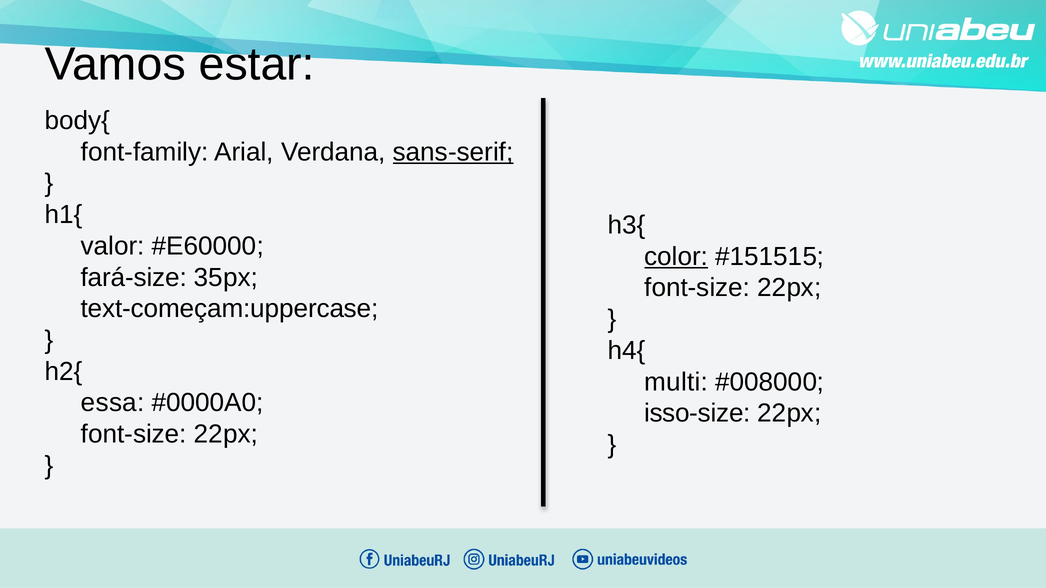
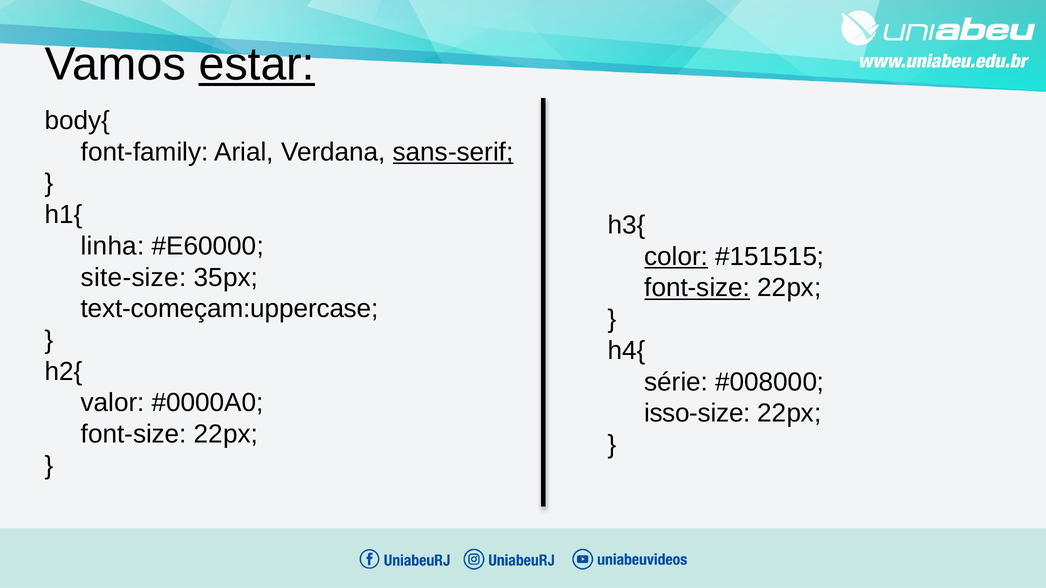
estar underline: none -> present
valor: valor -> linha
fará-size: fará-size -> site-size
font-size at (697, 288) underline: none -> present
multi: multi -> série
essa: essa -> valor
